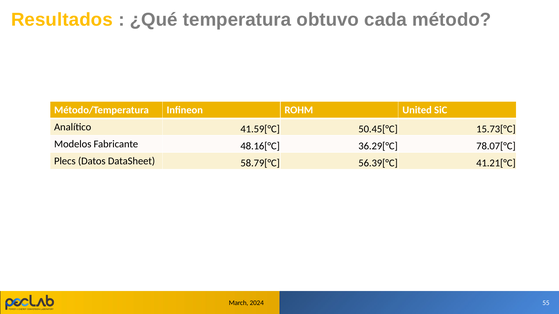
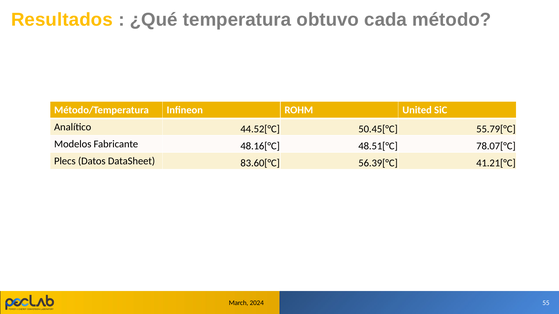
41.59[°C: 41.59[°C -> 44.52[°C
15.73[°C: 15.73[°C -> 55.79[°C
36.29[°C: 36.29[°C -> 48.51[°C
58.79[°C: 58.79[°C -> 83.60[°C
